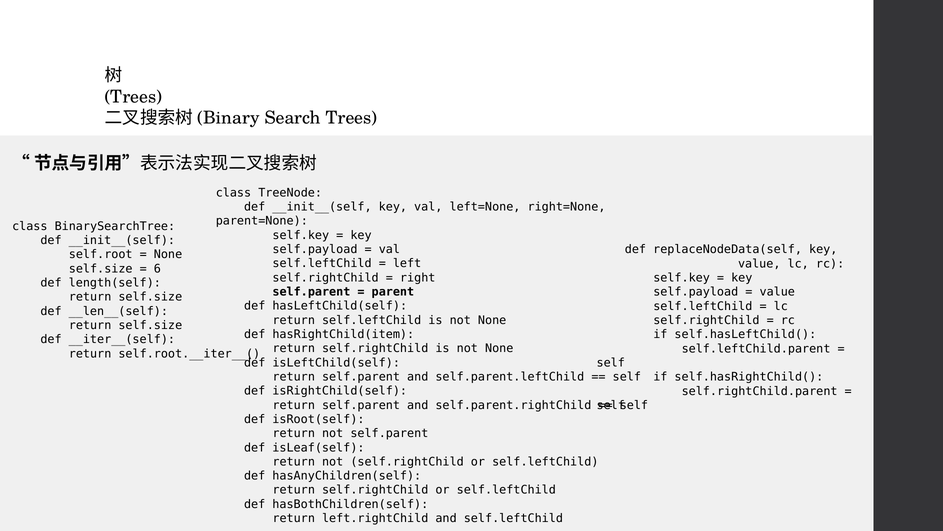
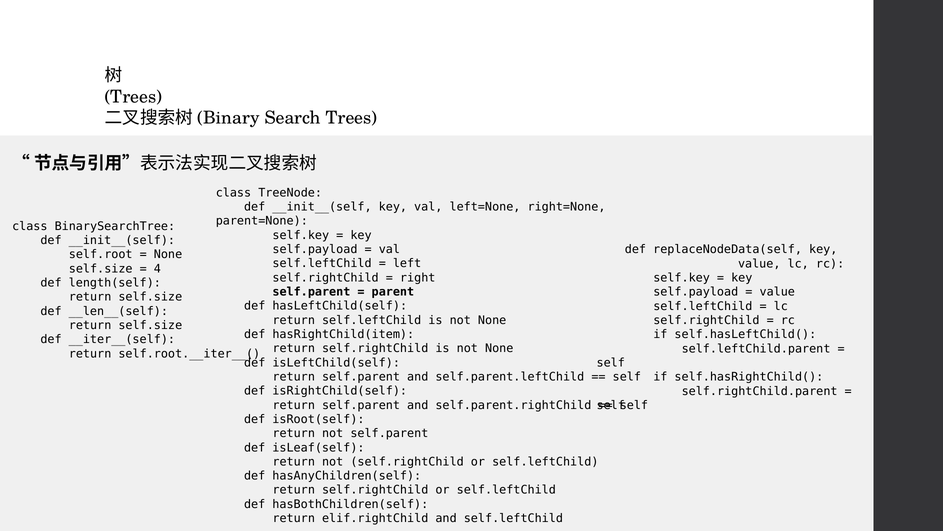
6: 6 -> 4
left.rightChild: left.rightChild -> elif.rightChild
